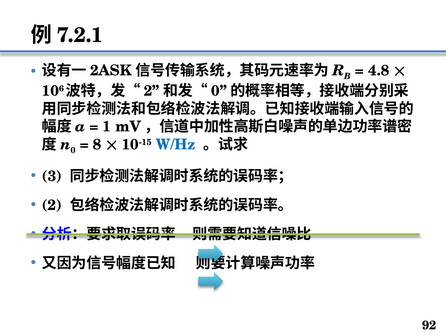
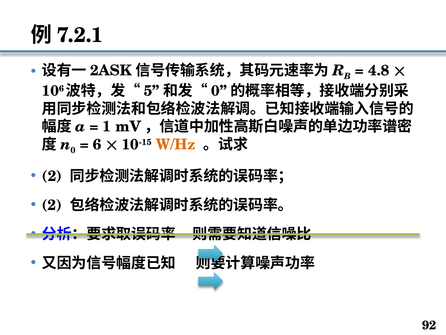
2 at (152, 91): 2 -> 5
8: 8 -> 6
W/Hz colour: blue -> orange
3 at (52, 176): 3 -> 2
